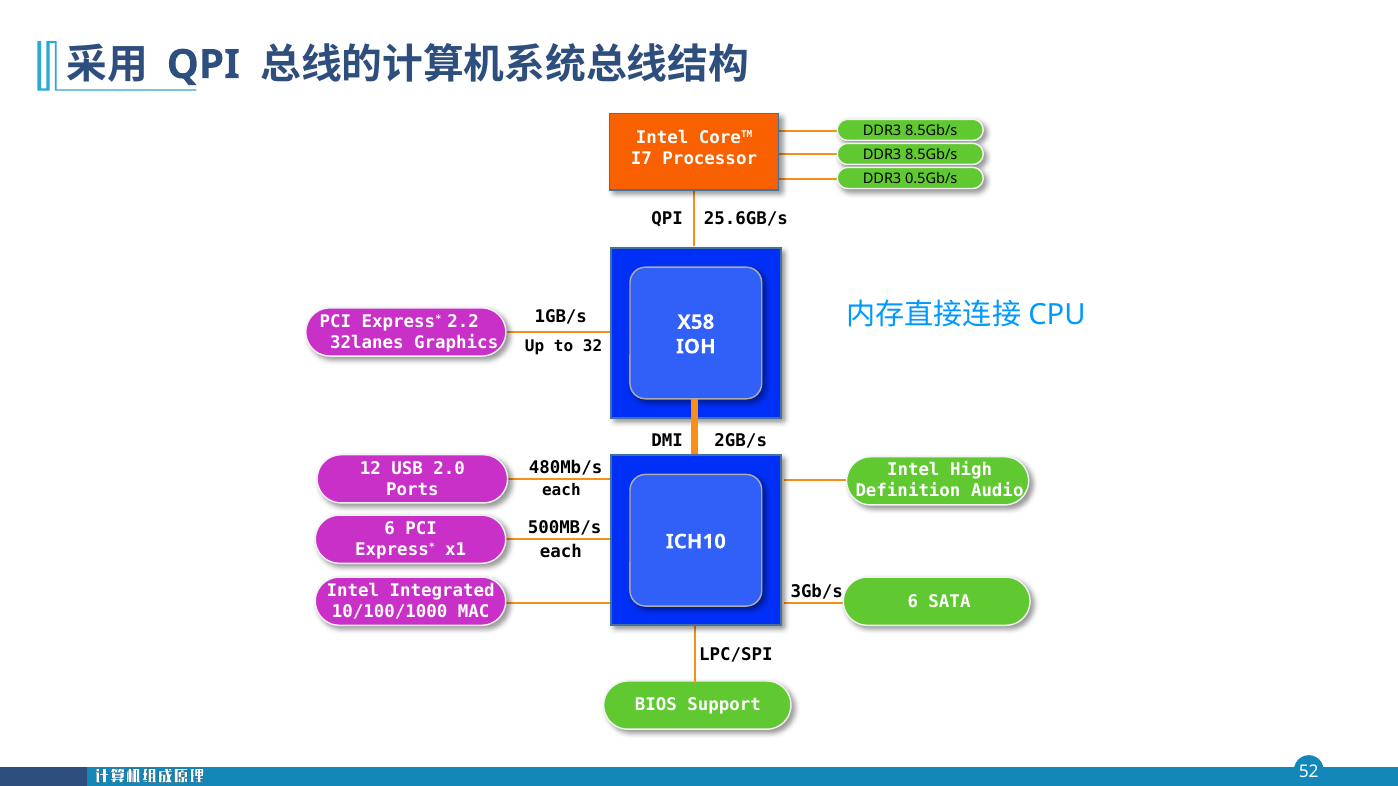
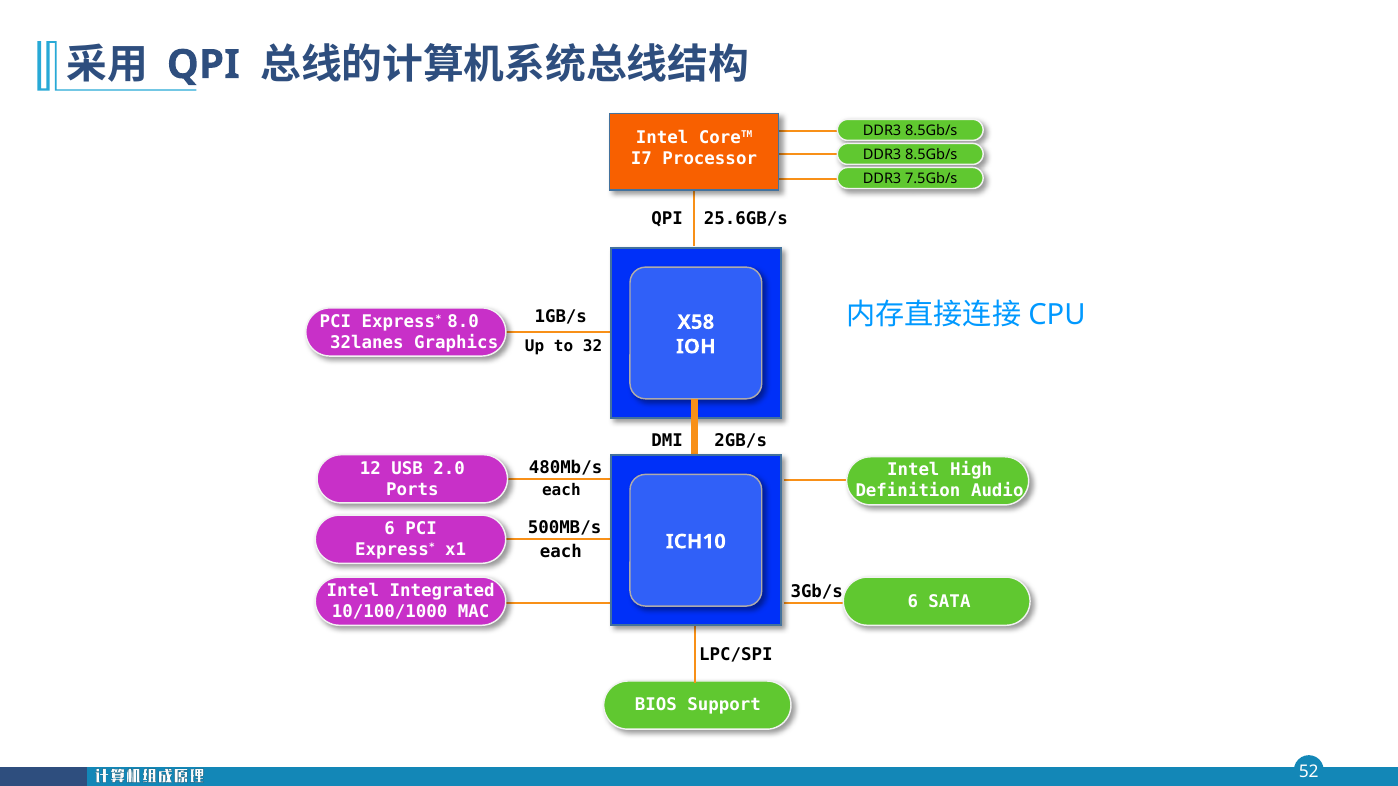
0.5Gb/s: 0.5Gb/s -> 7.5Gb/s
2.2: 2.2 -> 8.0
